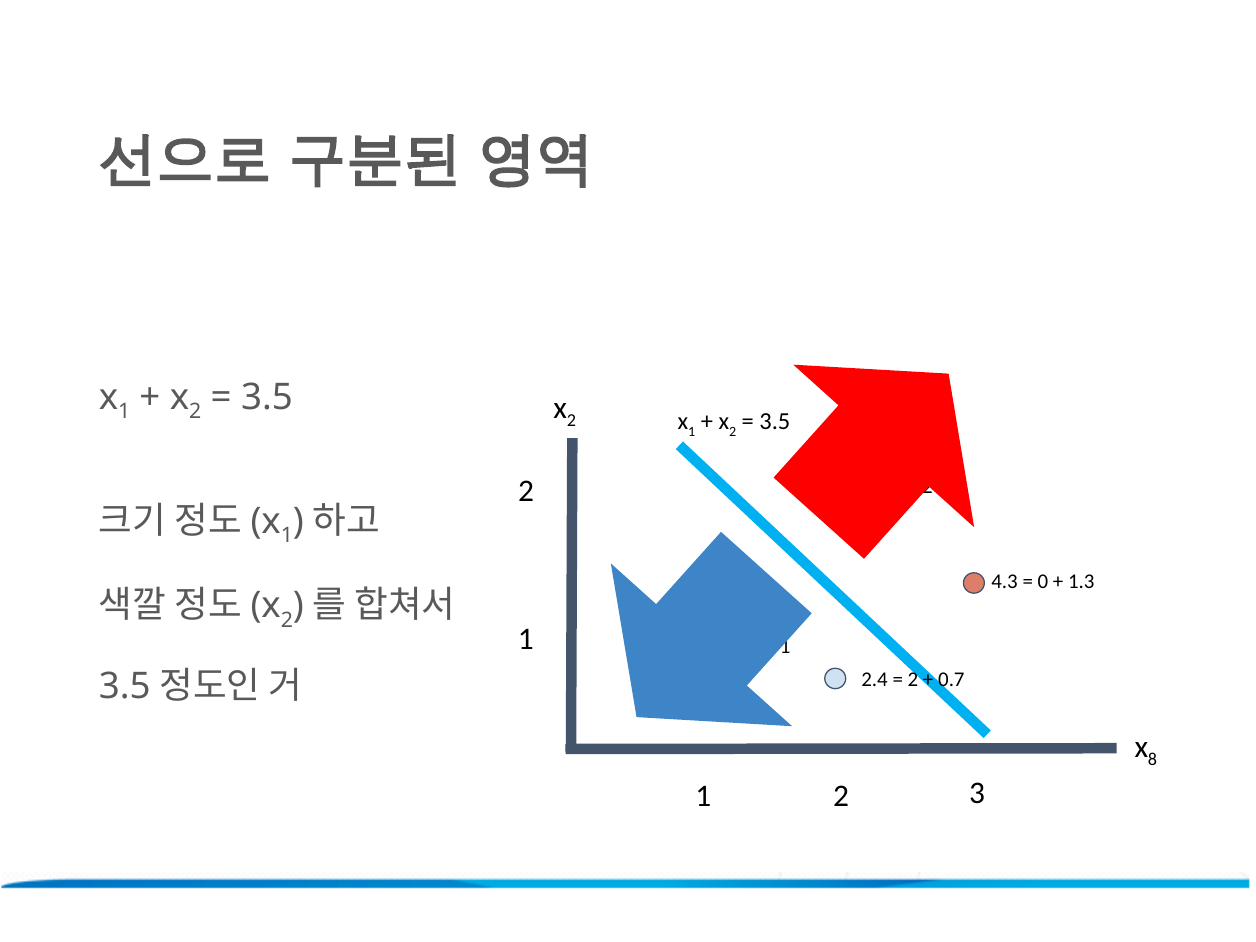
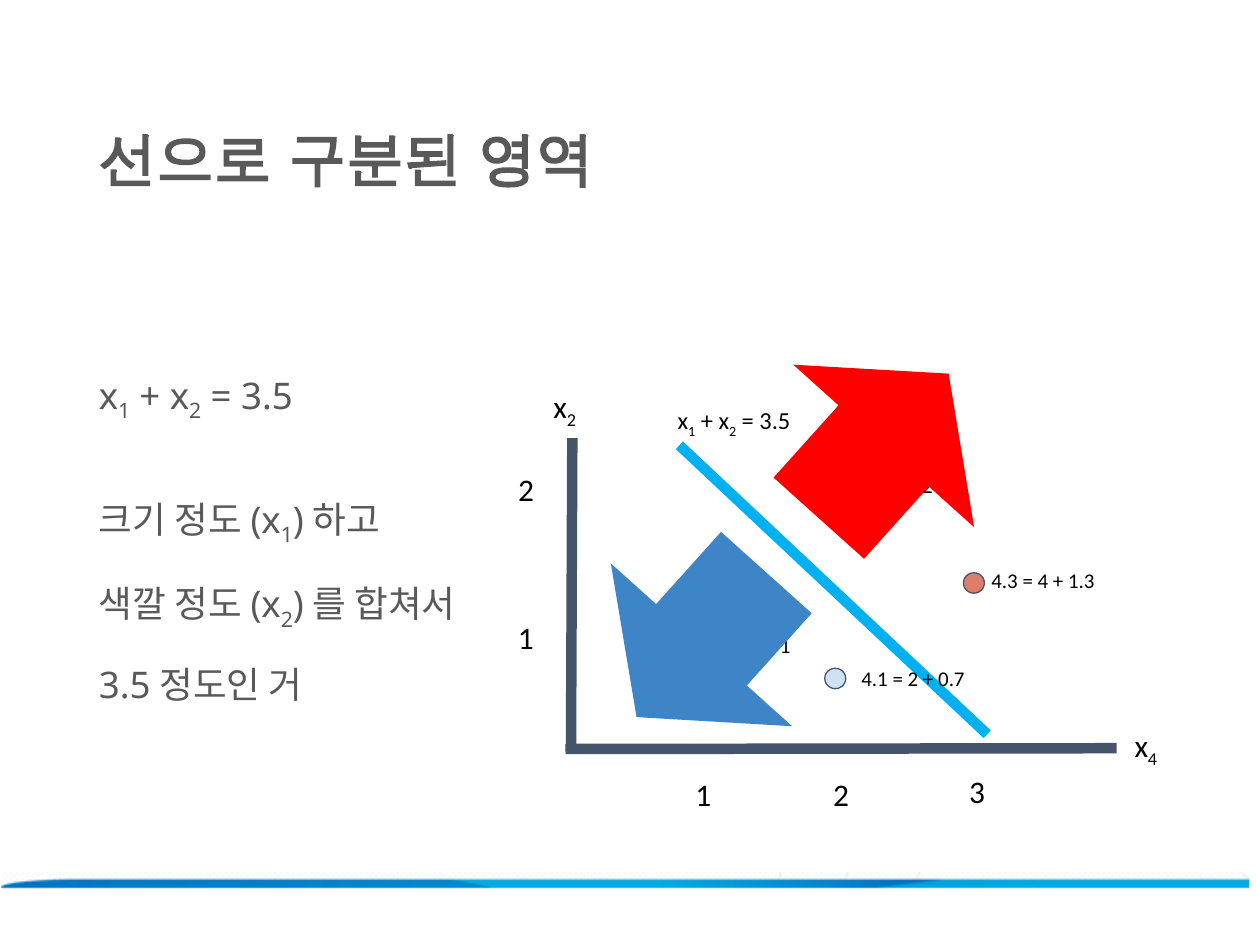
0 at (1043, 582): 0 -> 4
2.4: 2.4 -> 4.1
8 at (1153, 759): 8 -> 4
